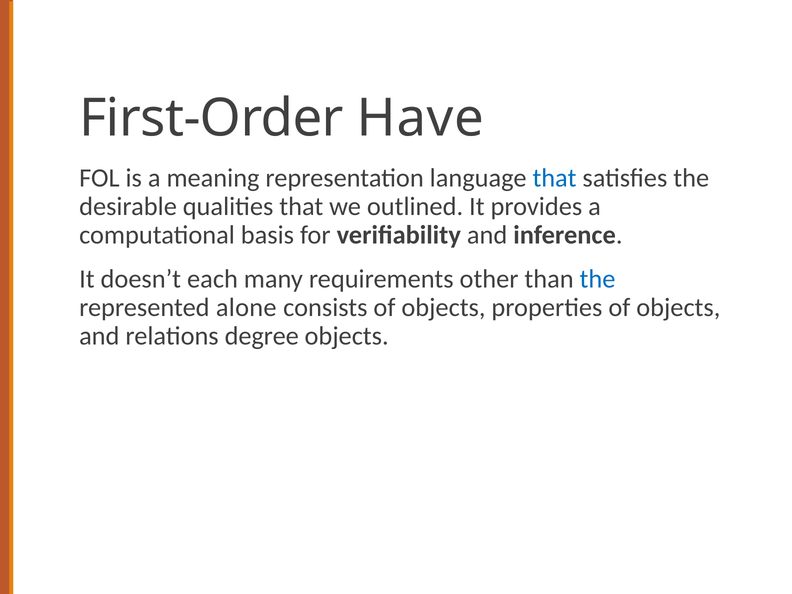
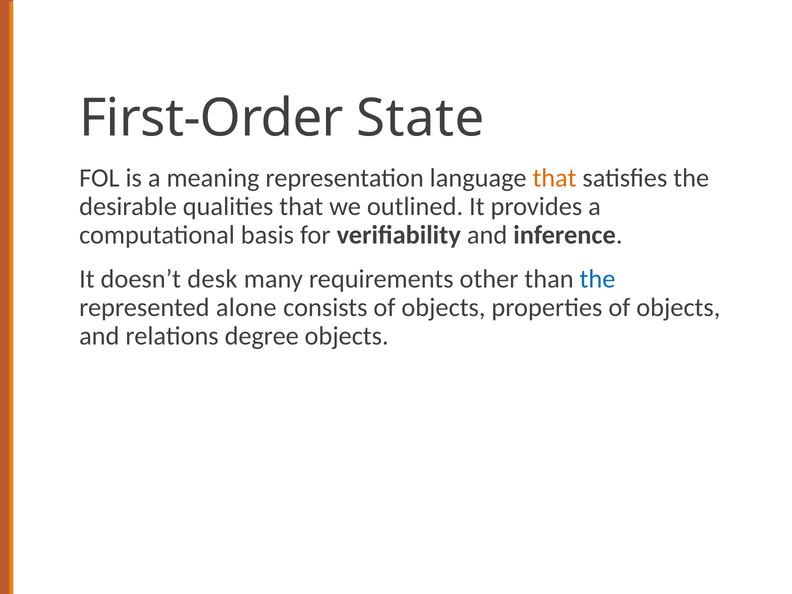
Have: Have -> State
that at (555, 178) colour: blue -> orange
each: each -> desk
